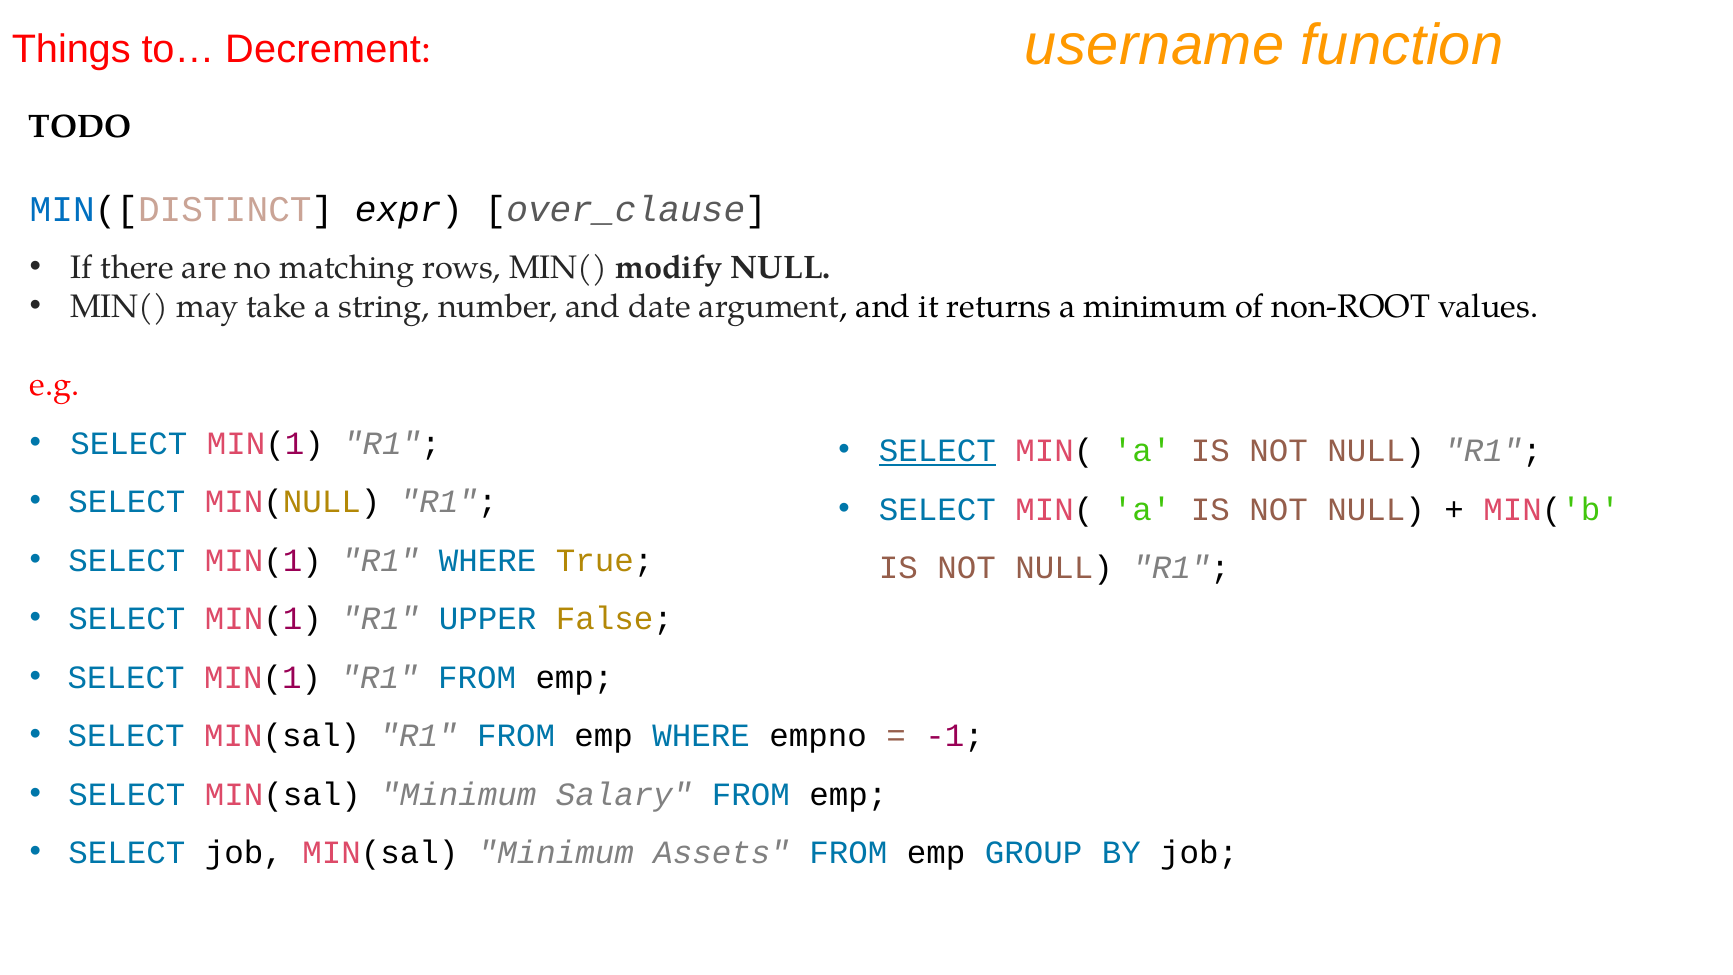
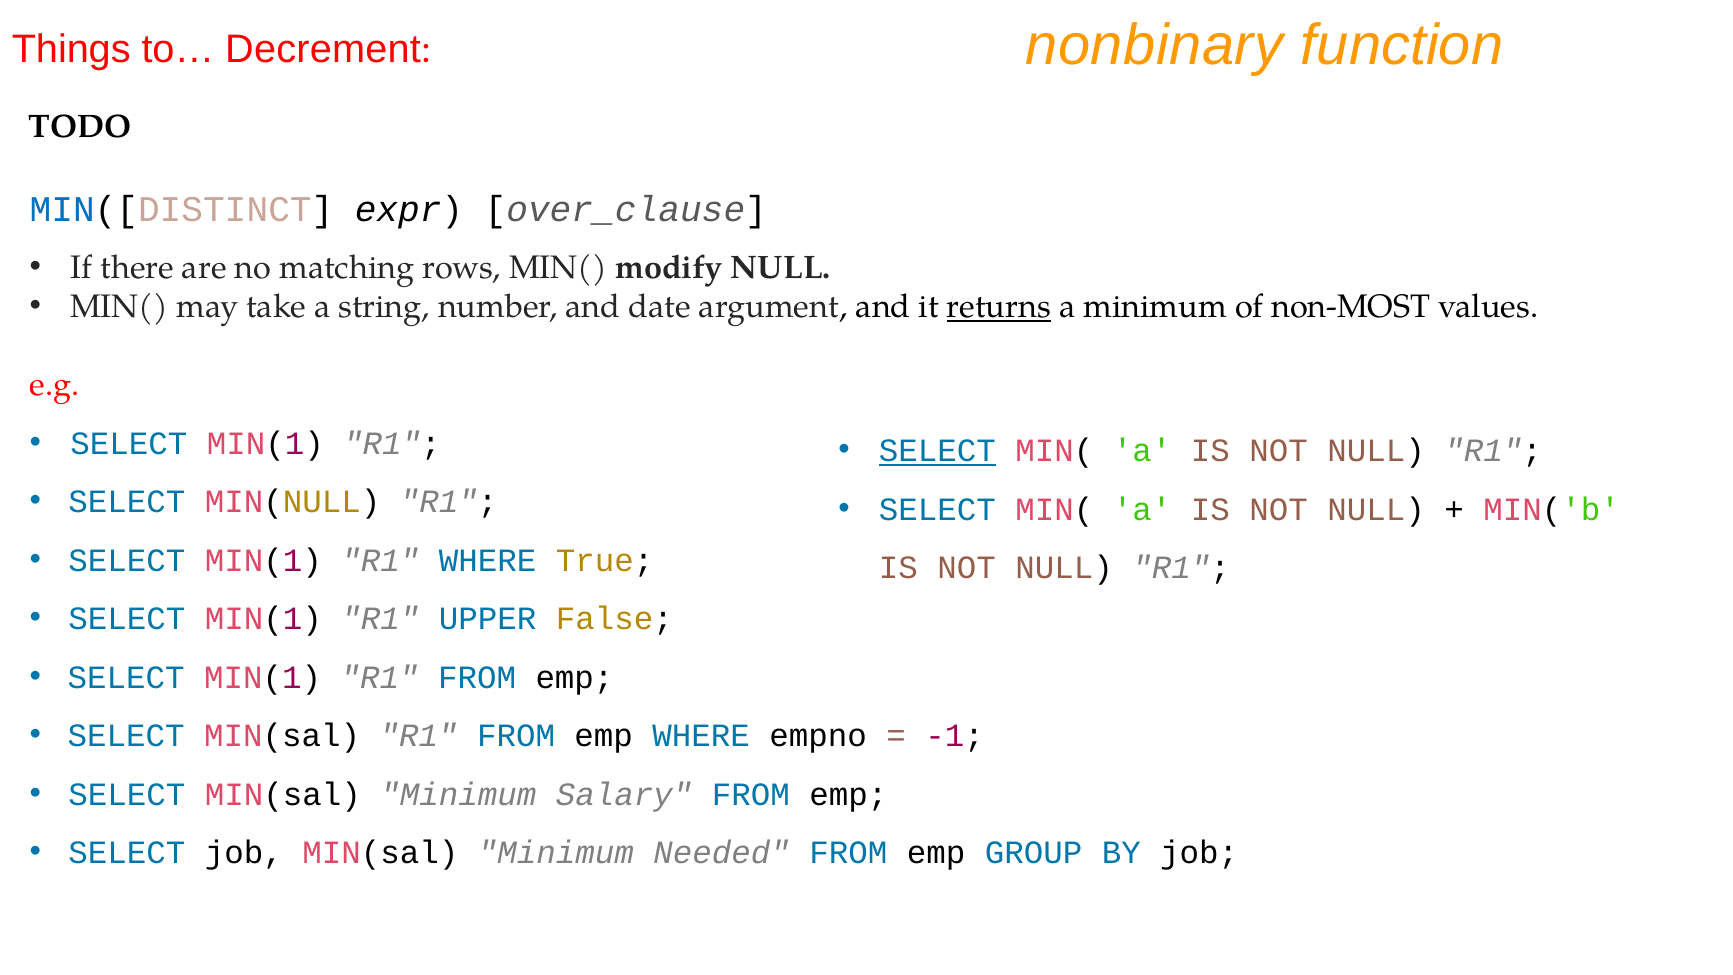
username: username -> nonbinary
returns underline: none -> present
non-ROOT: non-ROOT -> non-MOST
Assets: Assets -> Needed
